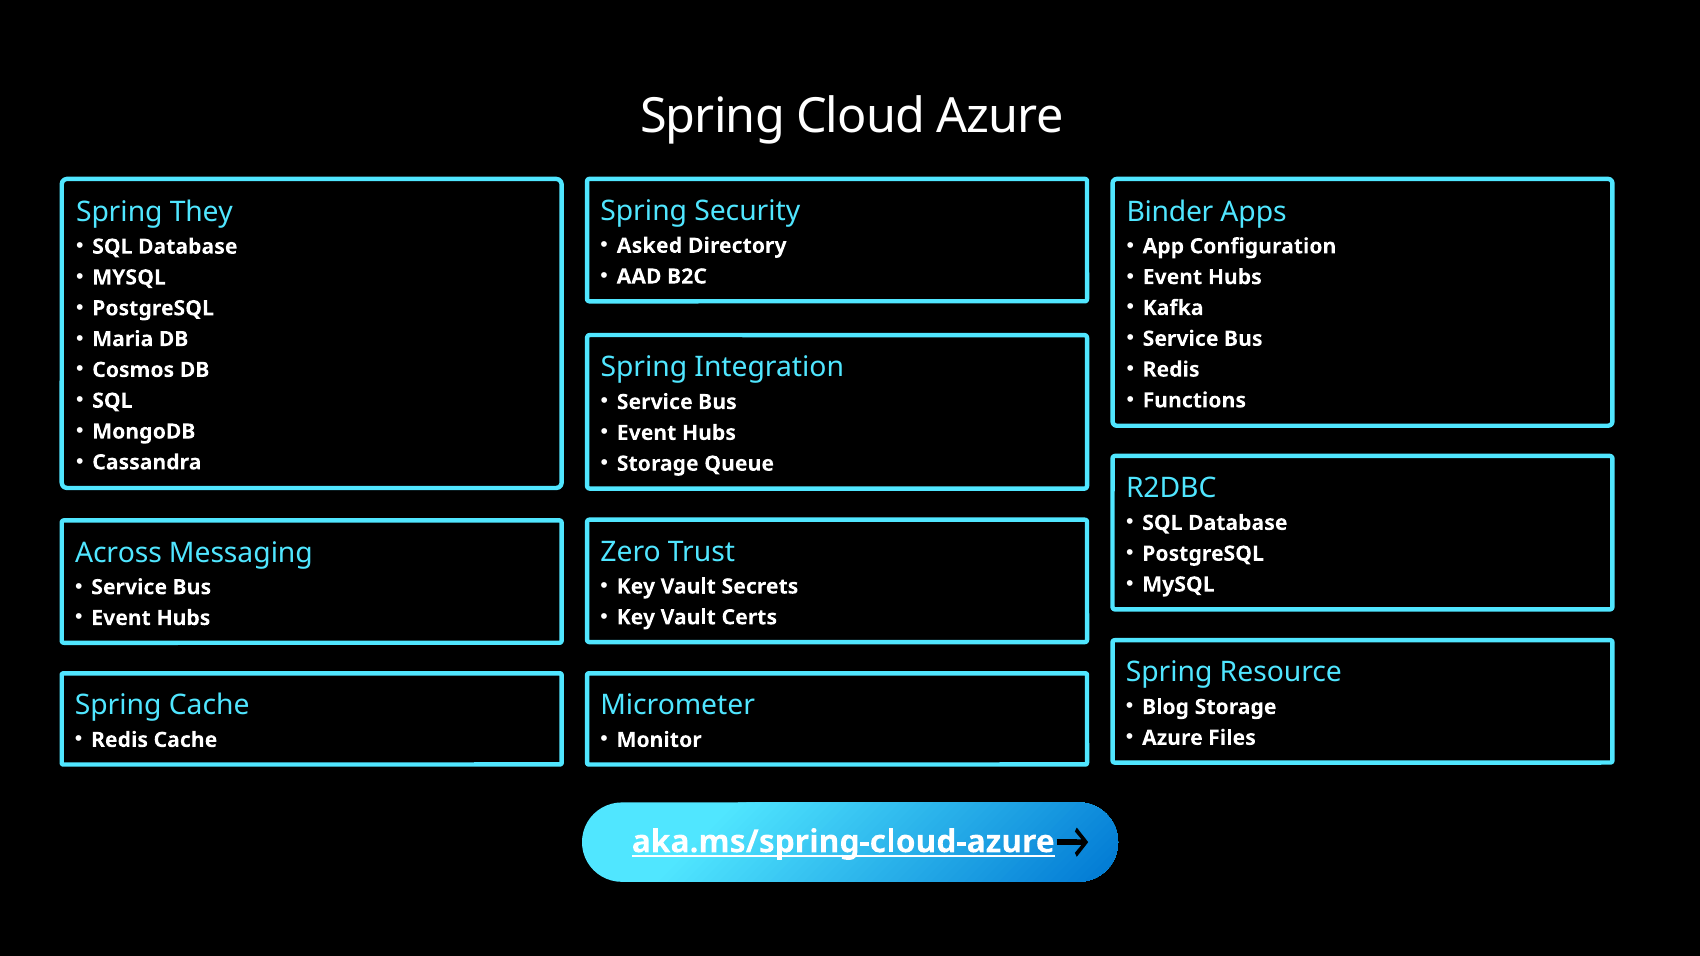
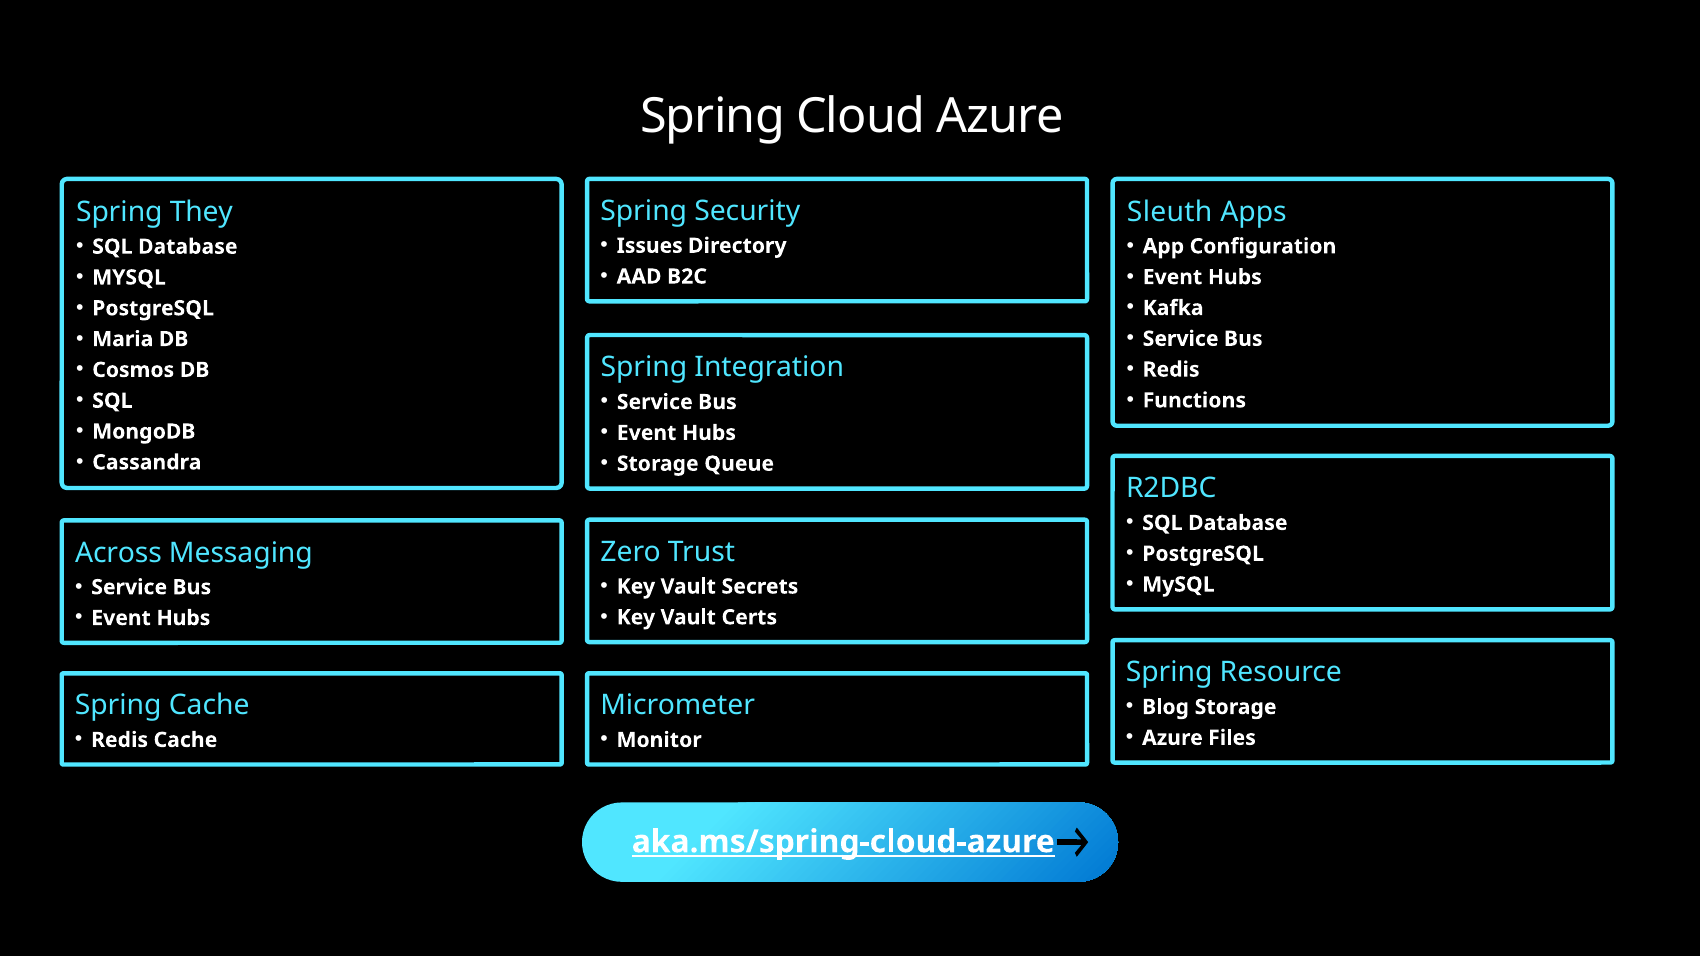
Binder: Binder -> Sleuth
Asked: Asked -> Issues
